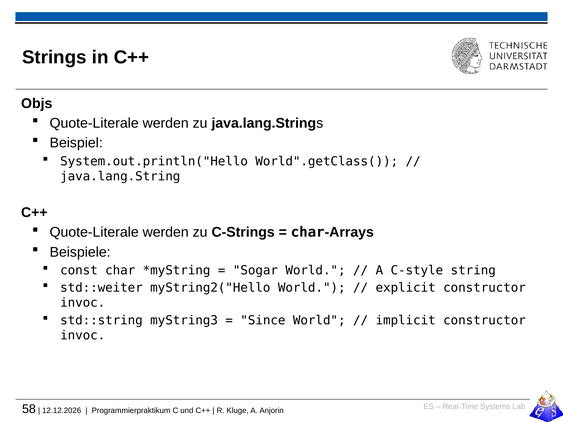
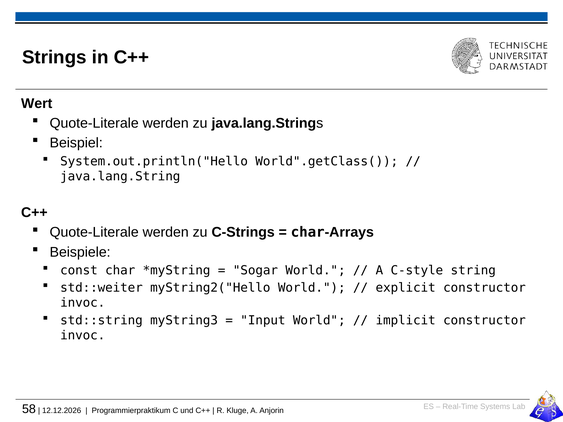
Objs: Objs -> Wert
Since: Since -> Input
